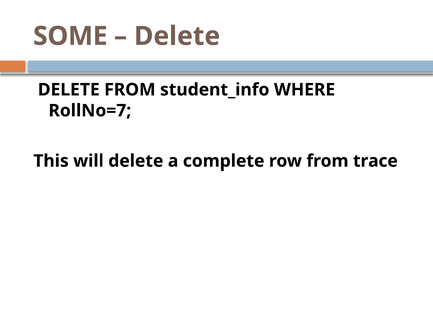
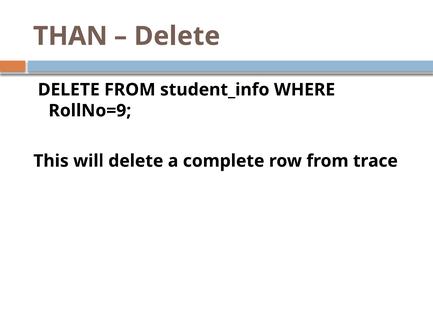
SOME: SOME -> THAN
RollNo=7: RollNo=7 -> RollNo=9
